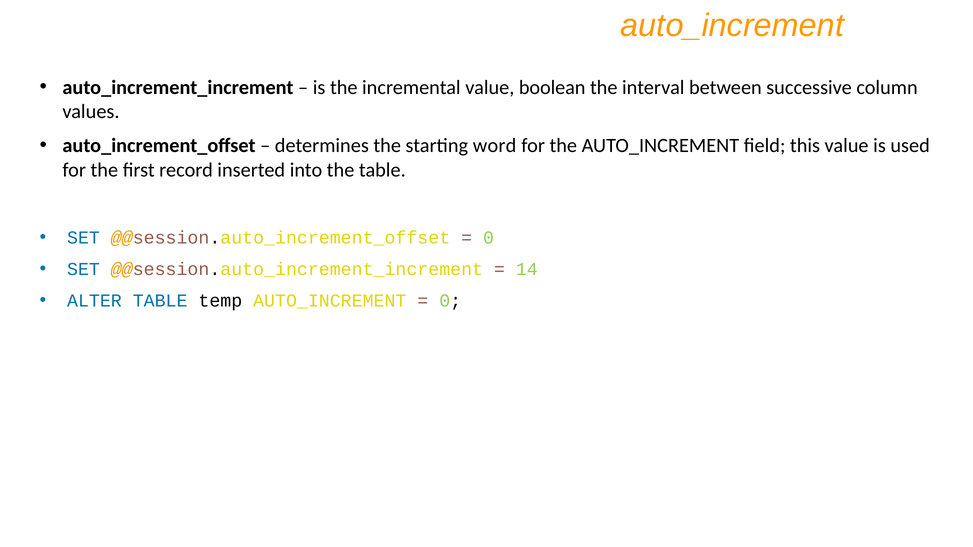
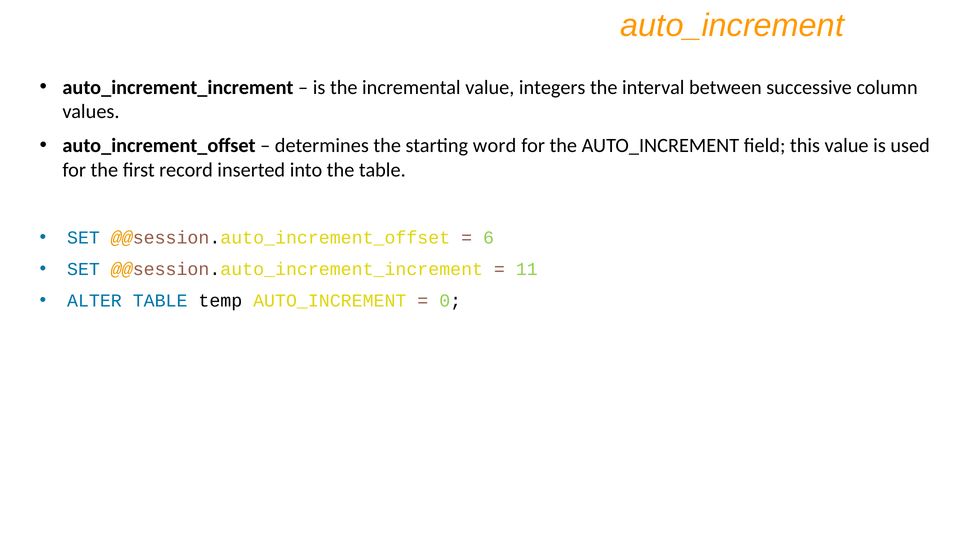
boolean: boolean -> integers
0 at (489, 238): 0 -> 6
14: 14 -> 11
